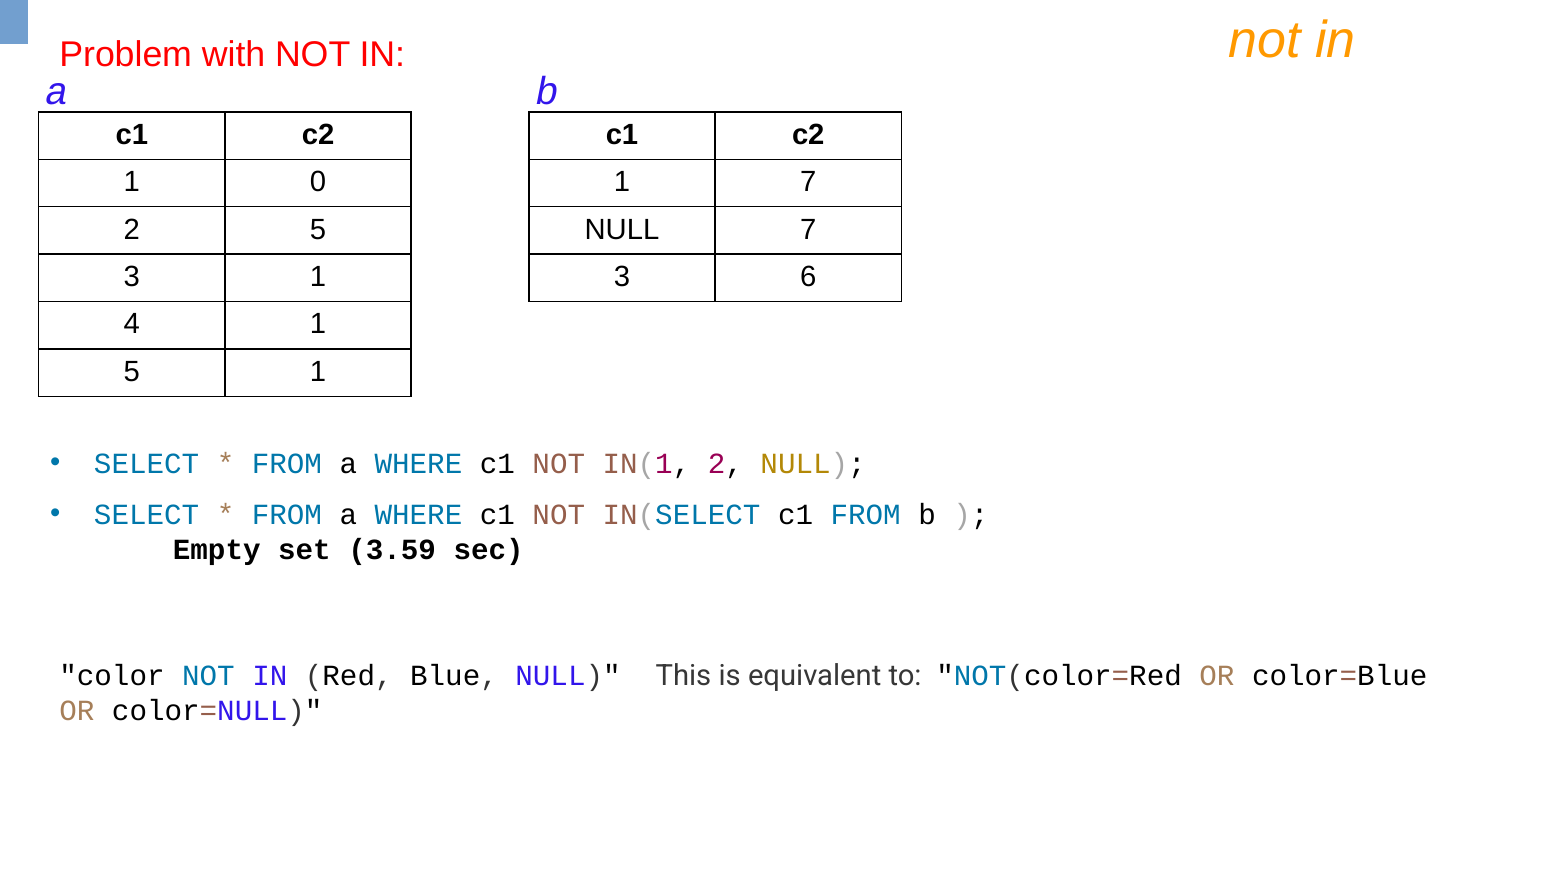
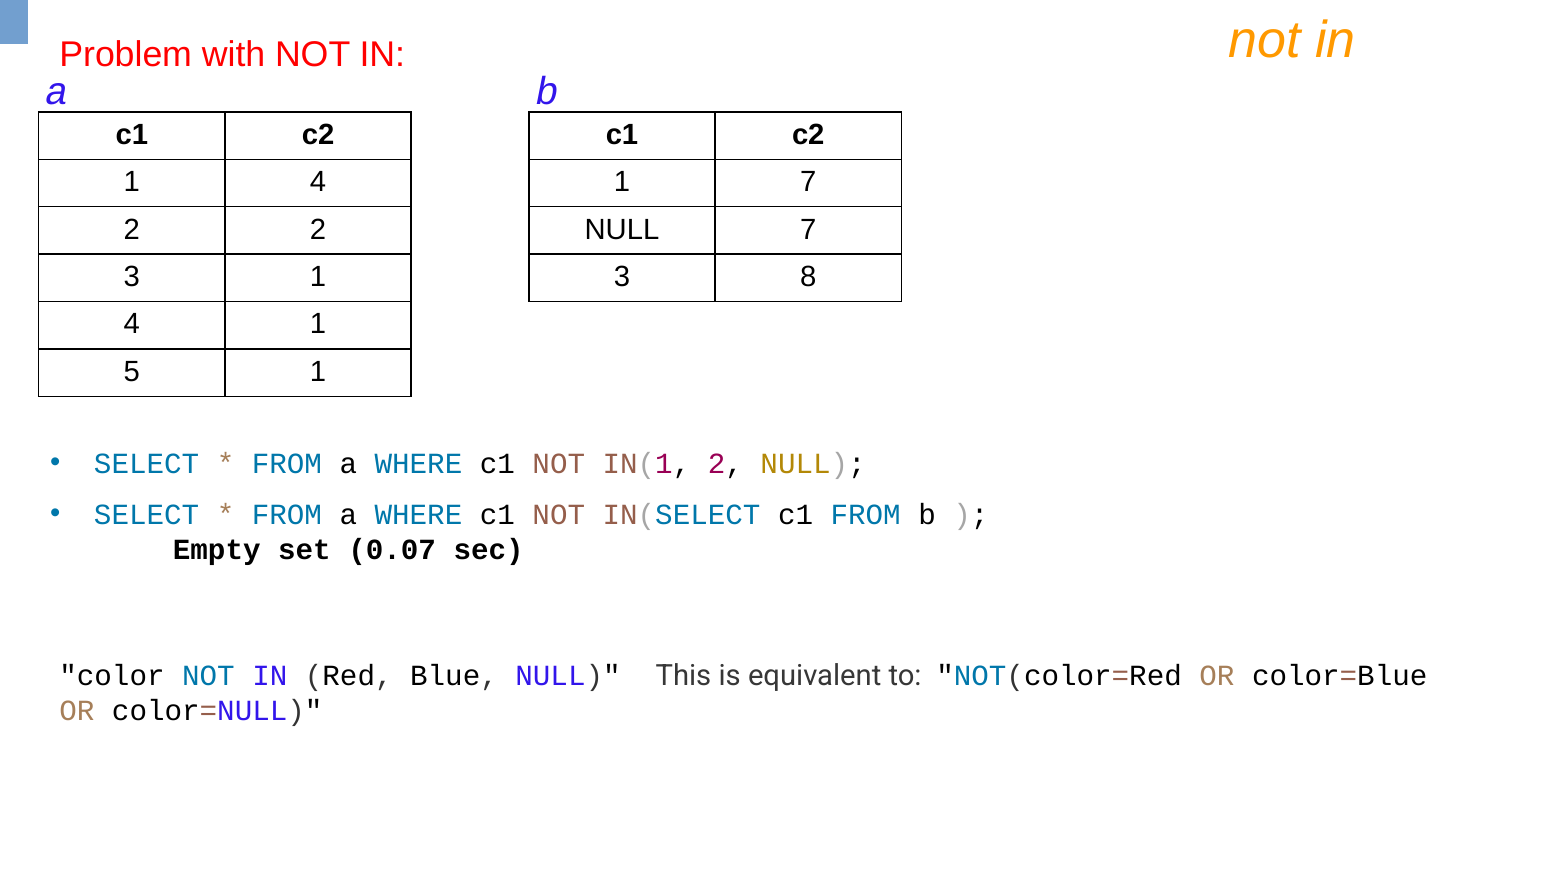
0 at (318, 182): 0 -> 4
2 5: 5 -> 2
6: 6 -> 8
3.59: 3.59 -> 0.07
